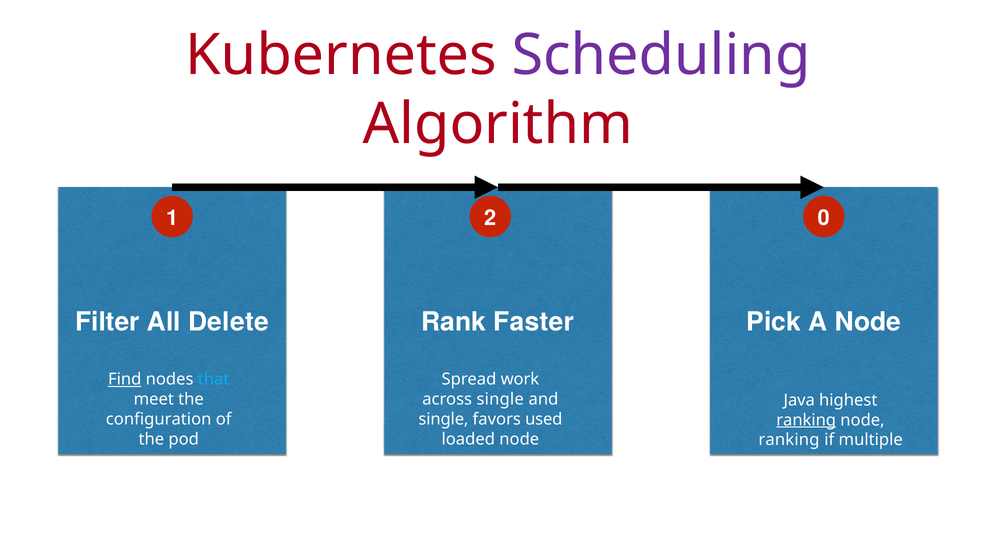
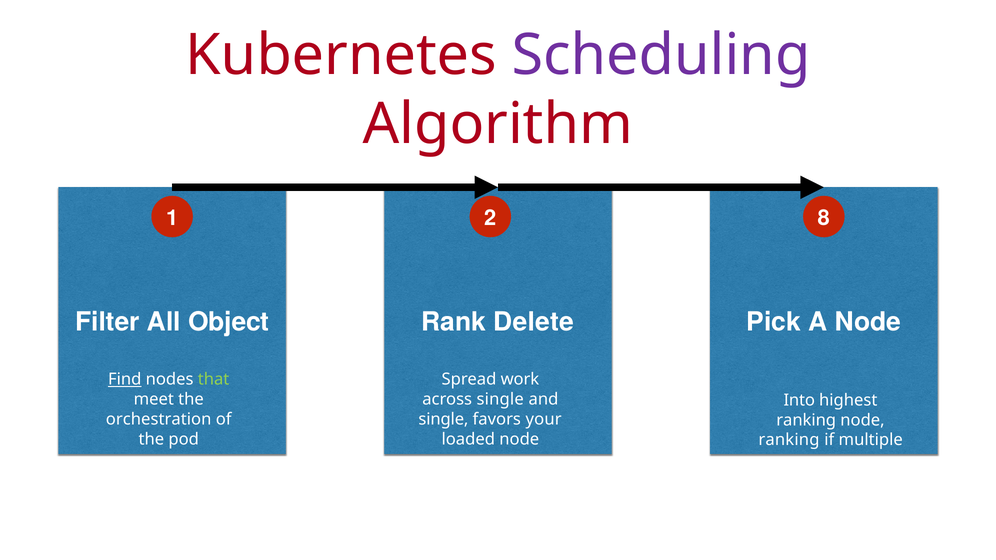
0: 0 -> 8
Delete: Delete -> Object
Faster: Faster -> Delete
that colour: light blue -> light green
Java: Java -> Into
configuration: configuration -> orchestration
used: used -> your
ranking at (806, 420) underline: present -> none
